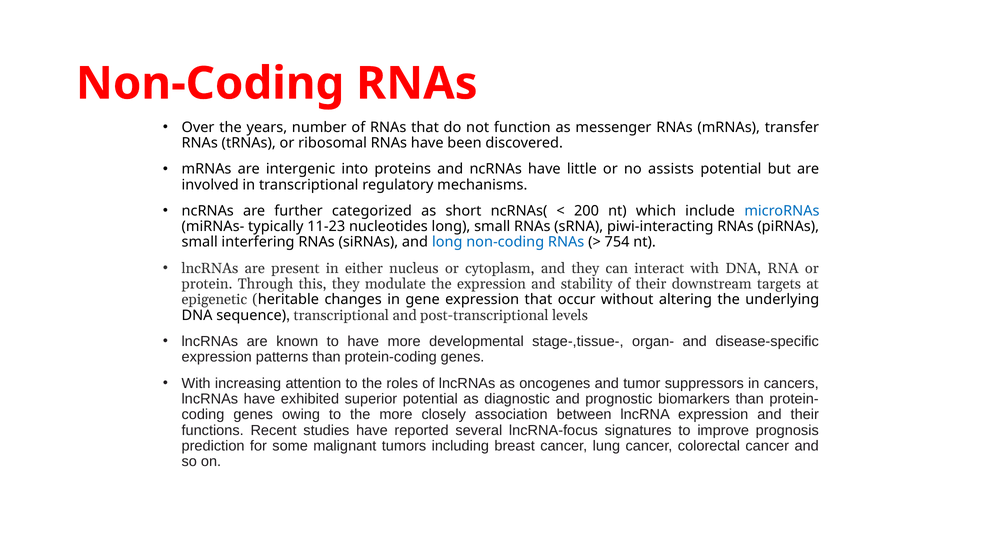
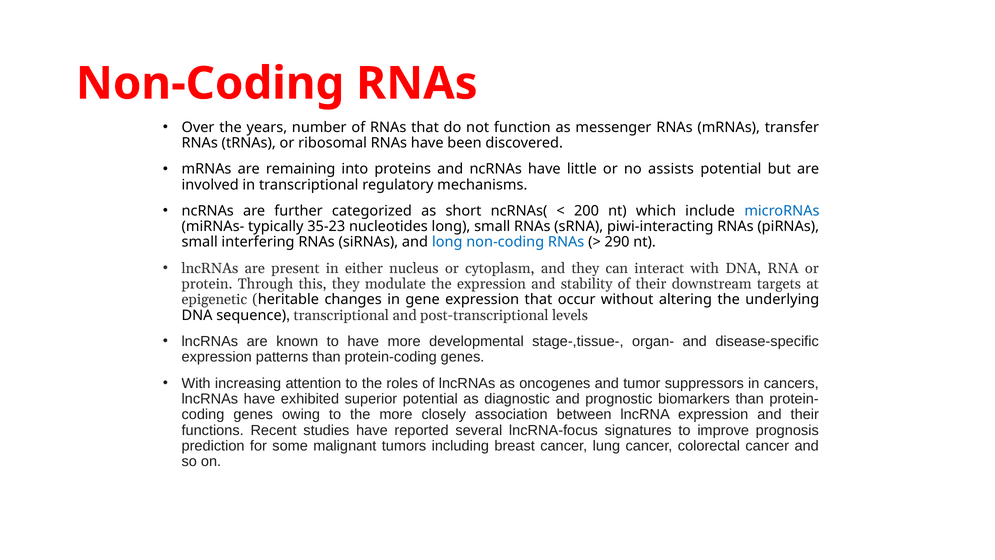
intergenic: intergenic -> remaining
11-23: 11-23 -> 35-23
754: 754 -> 290
